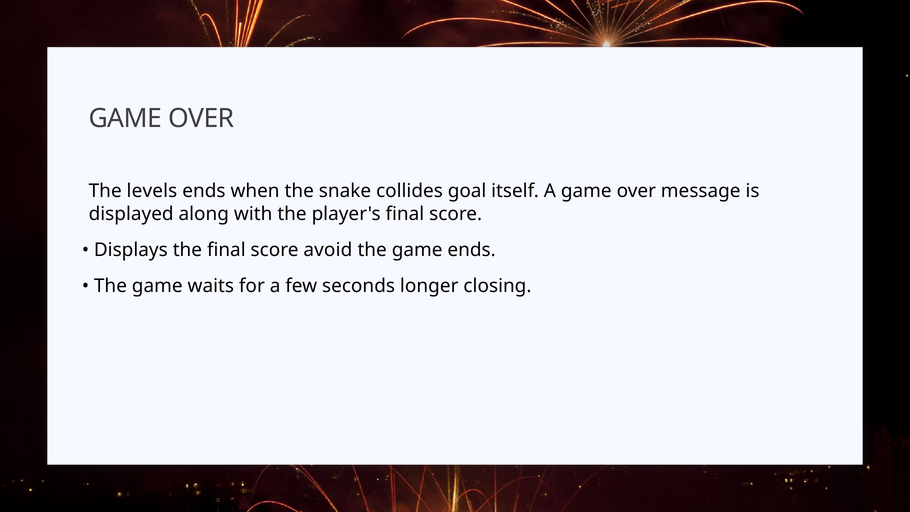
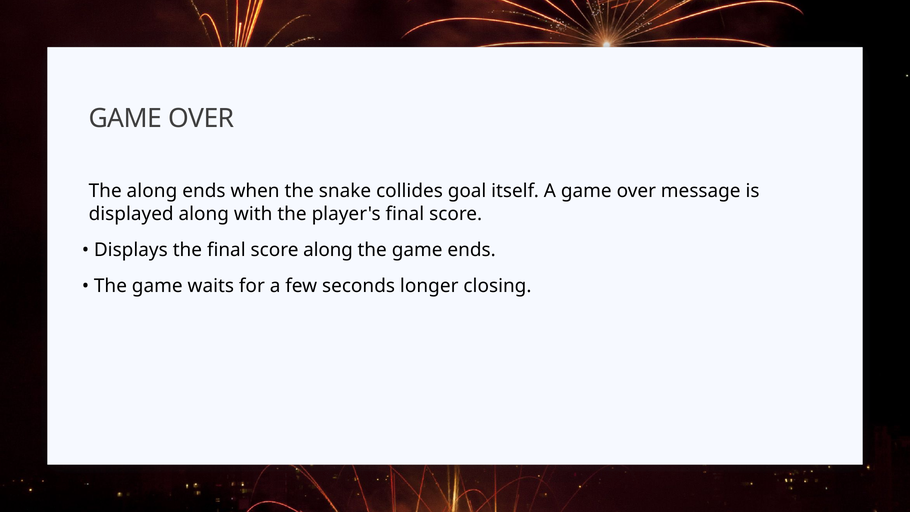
The levels: levels -> along
score avoid: avoid -> along
